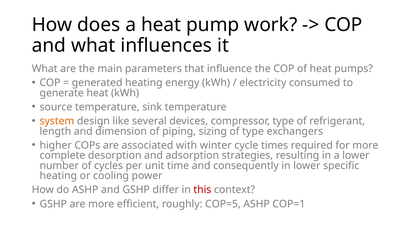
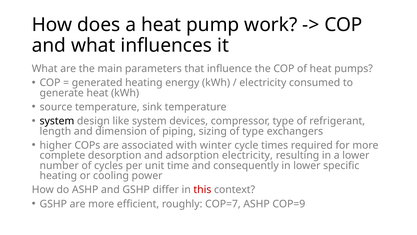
system at (57, 121) colour: orange -> black
like several: several -> system
adsorption strategies: strategies -> electricity
COP=5: COP=5 -> COP=7
COP=1: COP=1 -> COP=9
